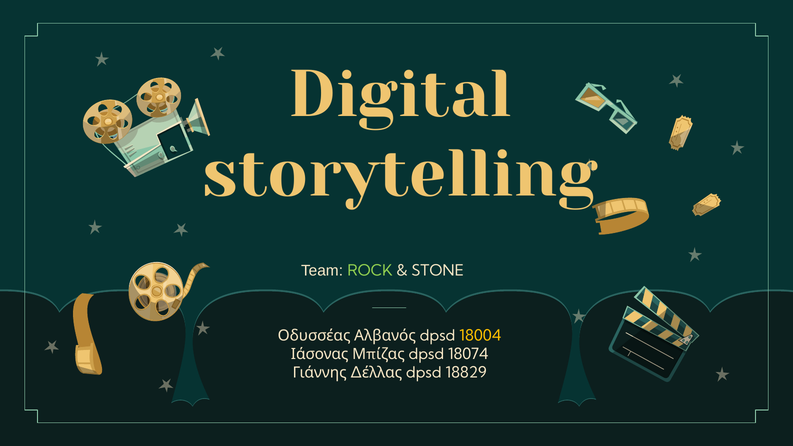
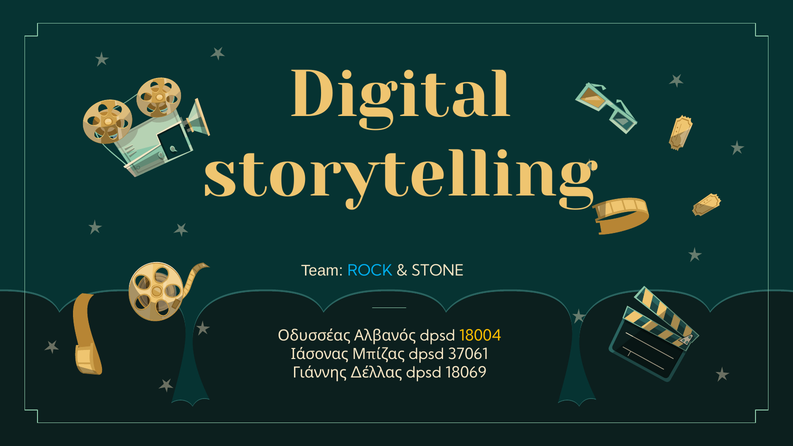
ROCK colour: light green -> light blue
18074: 18074 -> 37061
18829: 18829 -> 18069
